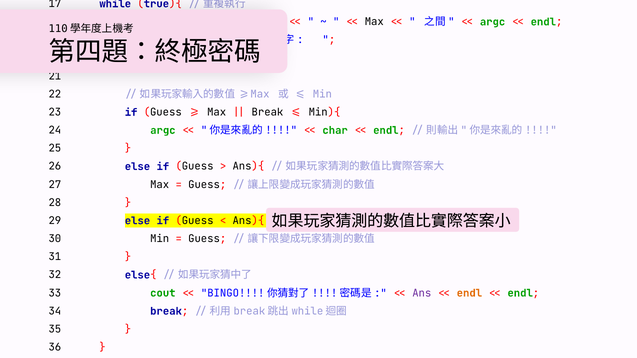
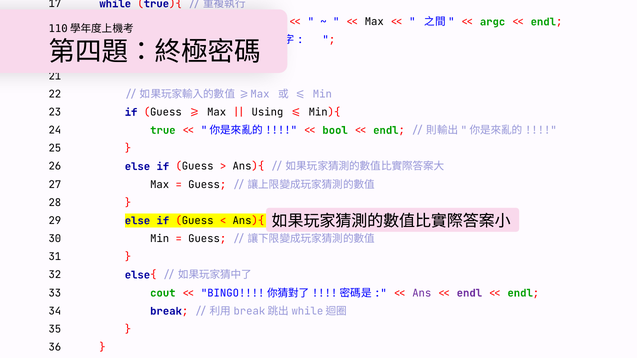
Break at (267, 112): Break -> Using
24 argc: argc -> true
char at (335, 130): char -> bool
endl at (469, 293) colour: orange -> purple
